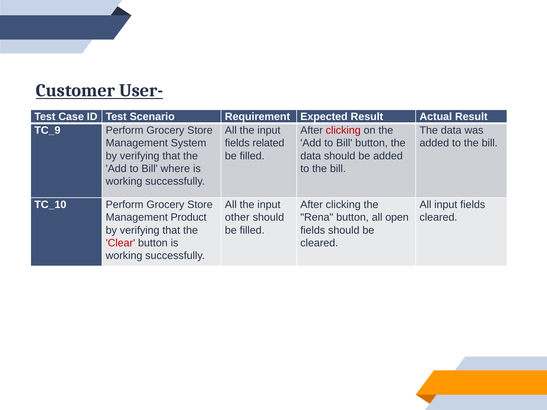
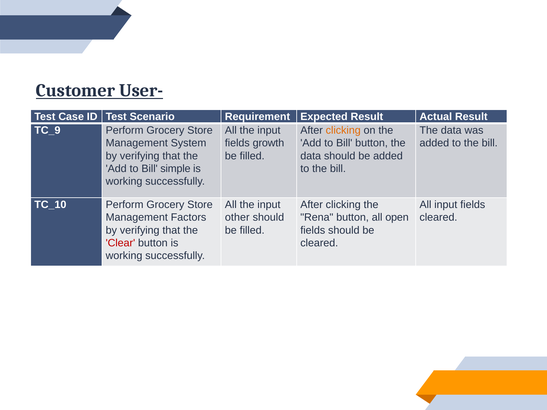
clicking at (343, 130) colour: red -> orange
related: related -> growth
where: where -> simple
Product: Product -> Factors
